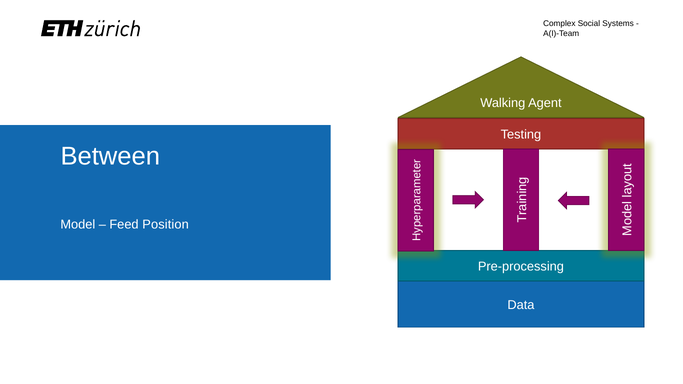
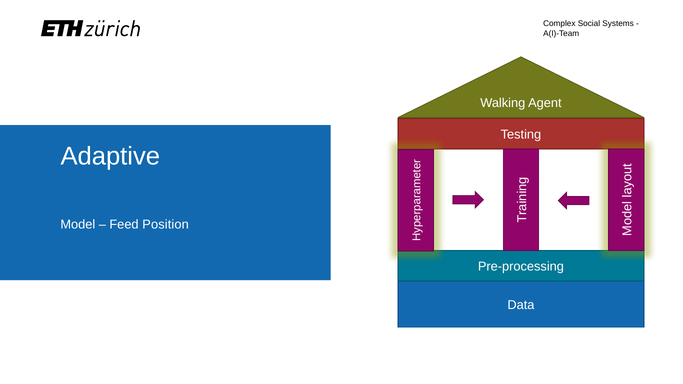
Between: Between -> Adaptive
